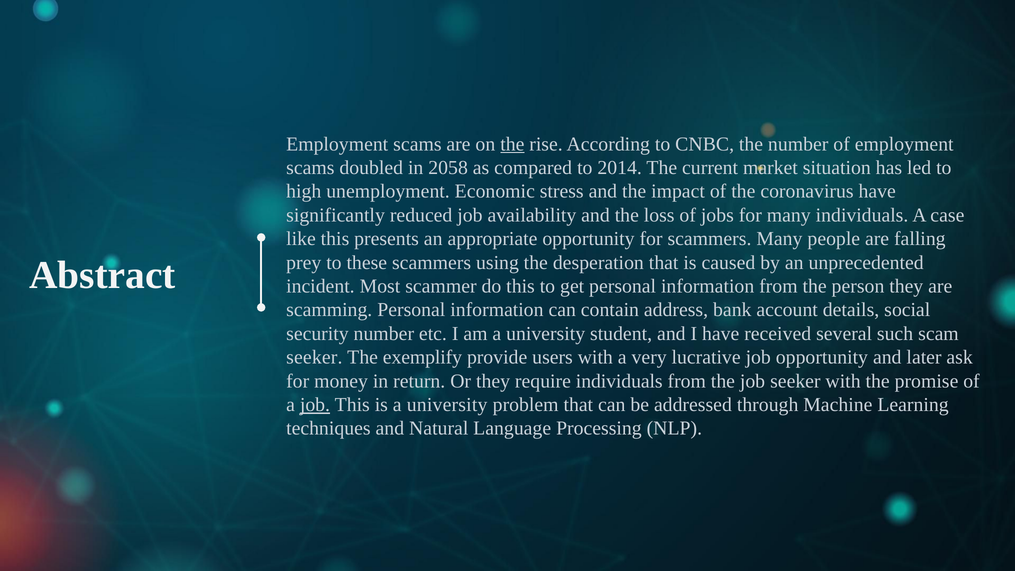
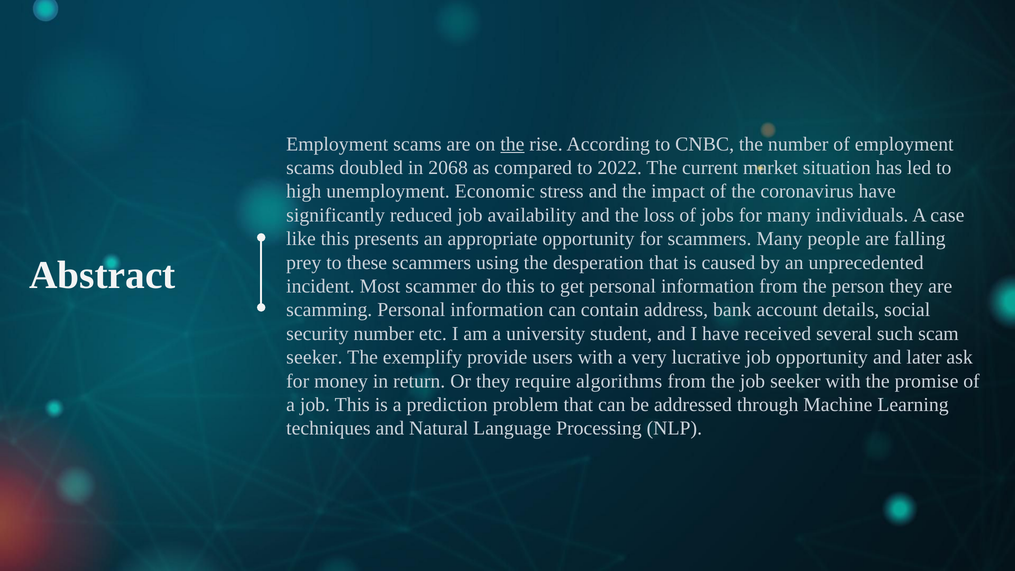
2058: 2058 -> 2068
2014: 2014 -> 2022
require individuals: individuals -> algorithms
job at (315, 405) underline: present -> none
is a university: university -> prediction
